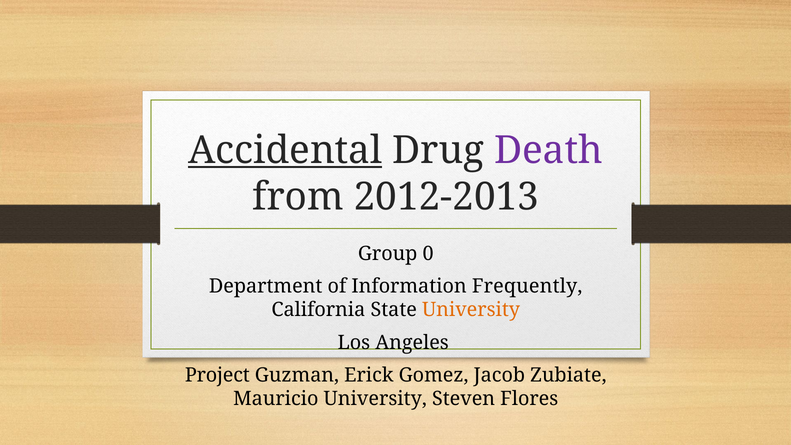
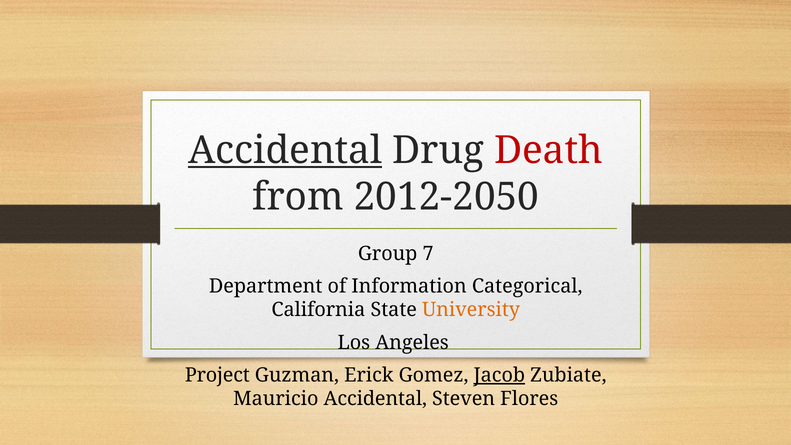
Death colour: purple -> red
2012-2013: 2012-2013 -> 2012-2050
0: 0 -> 7
Frequently: Frequently -> Categorical
Jacob underline: none -> present
Mauricio University: University -> Accidental
